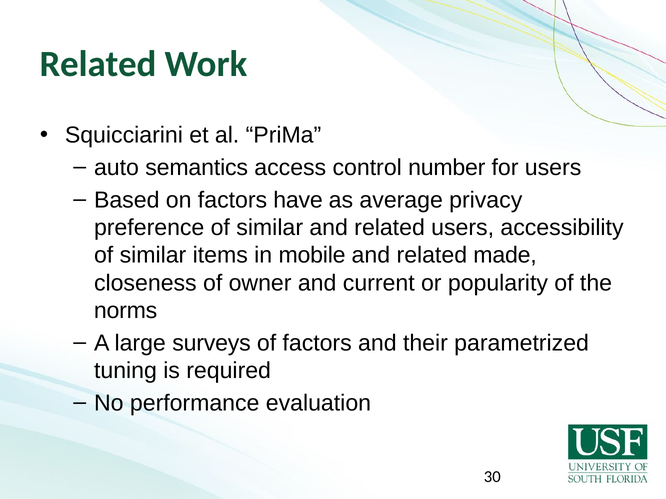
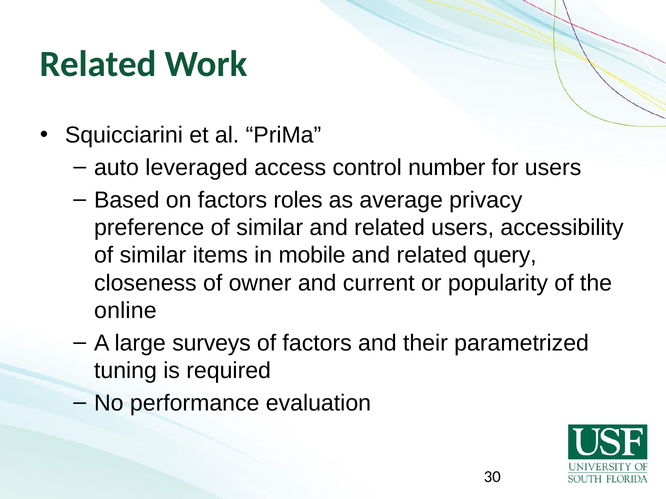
semantics: semantics -> leveraged
have: have -> roles
made: made -> query
norms: norms -> online
